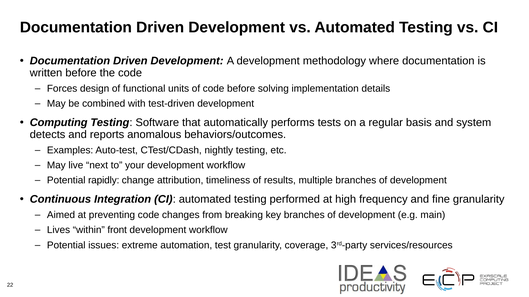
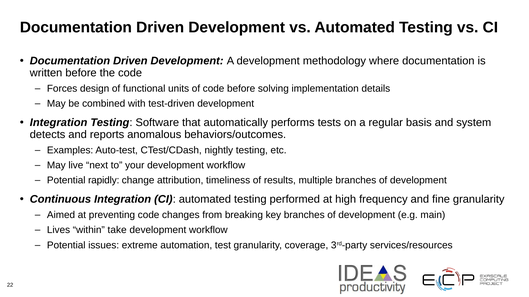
Computing at (59, 123): Computing -> Integration
front: front -> take
